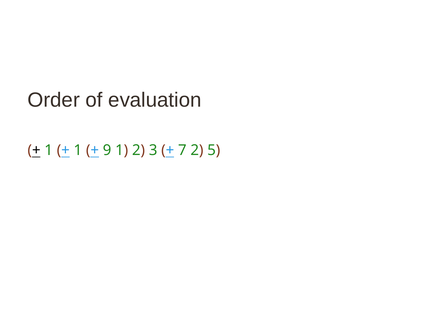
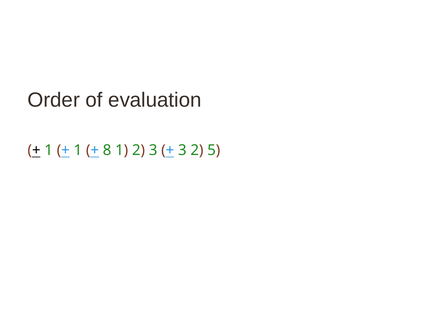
9: 9 -> 8
7 at (182, 150): 7 -> 3
